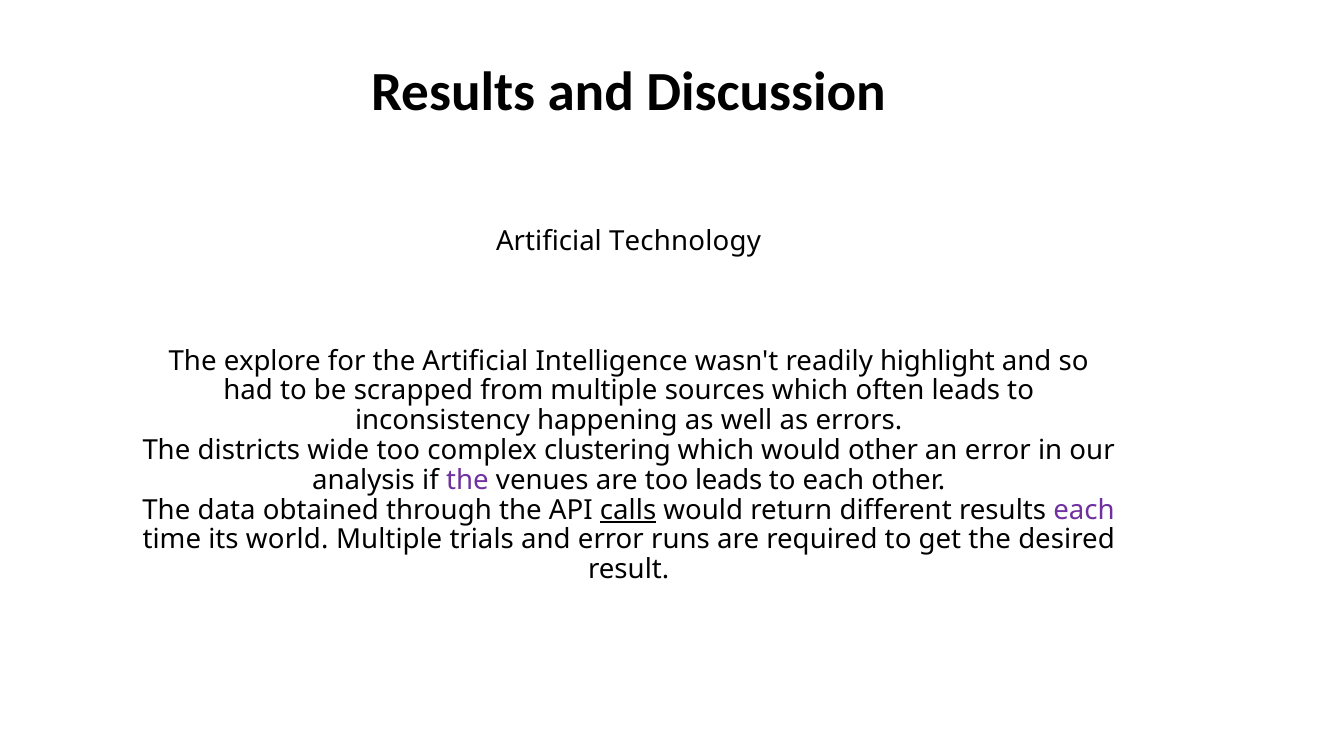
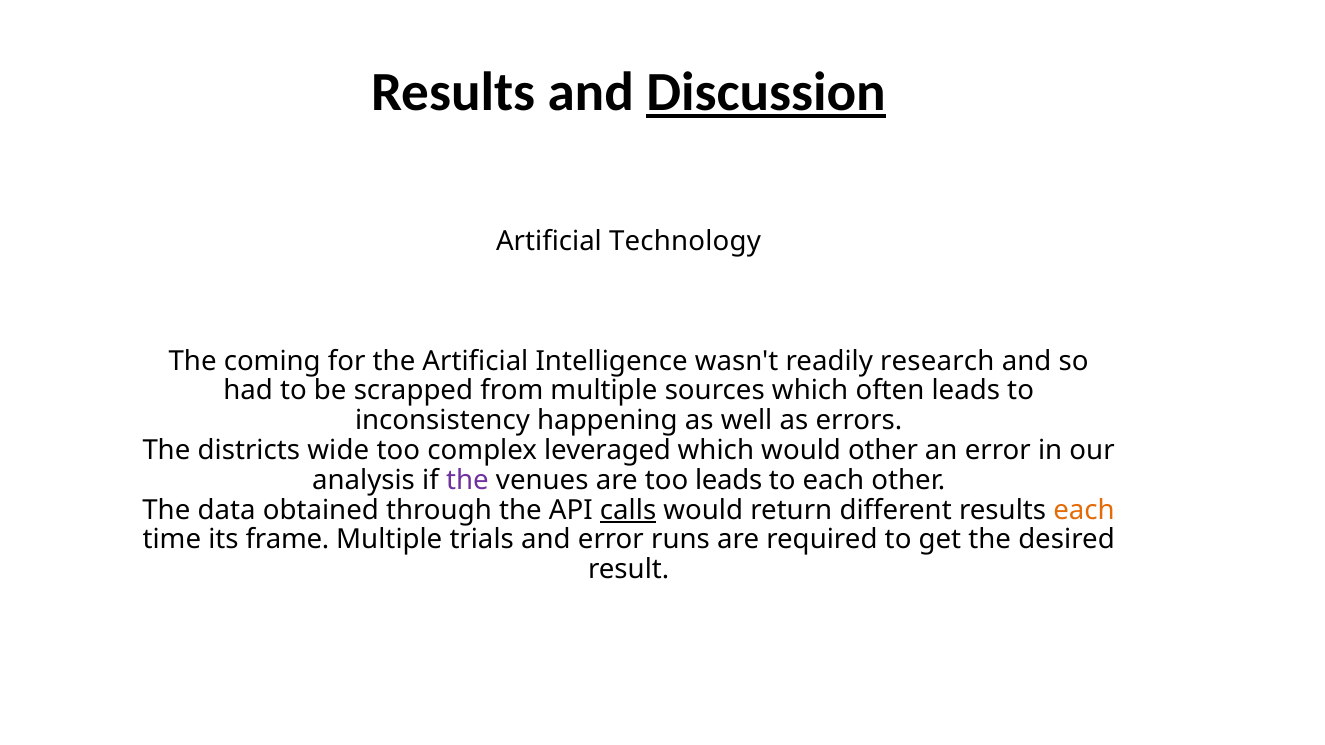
Discussion underline: none -> present
explore: explore -> coming
highlight: highlight -> research
clustering: clustering -> leveraged
each at (1084, 510) colour: purple -> orange
world: world -> frame
